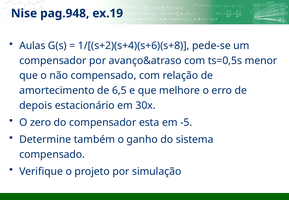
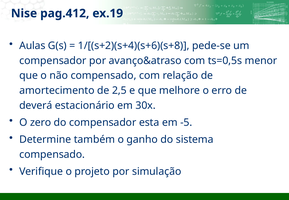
pag.948: pag.948 -> pag.412
6,5: 6,5 -> 2,5
depois: depois -> deverá
